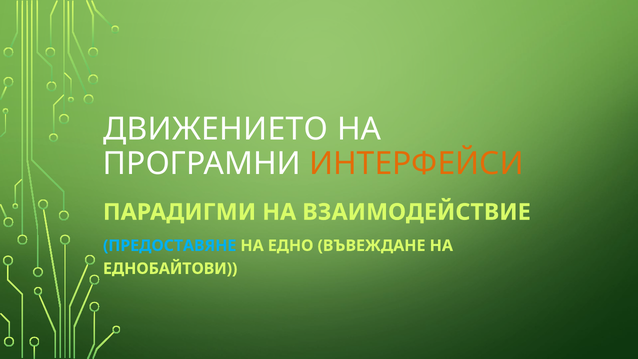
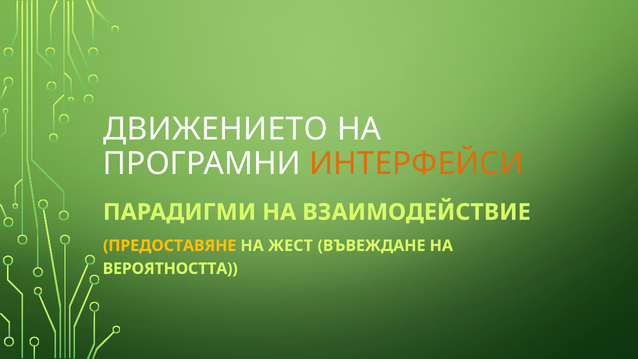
ПРЕДОСТАВЯНЕ colour: light blue -> yellow
ЕДНО: ЕДНО -> ЖЕСТ
ЕДНОБАЙТОВИ: ЕДНОБАЙТОВИ -> ВЕРОЯТНОСТТА
